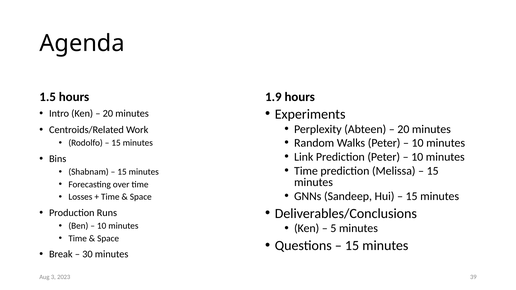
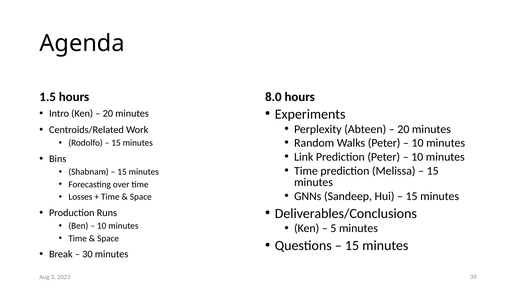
1.9: 1.9 -> 8.0
